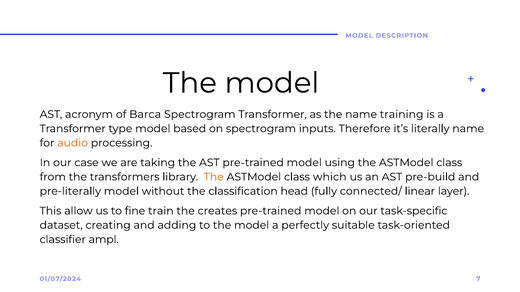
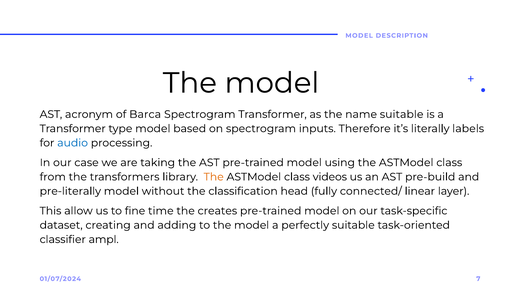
name training: training -> suitable
literally name: name -> labels
audio colour: orange -> blue
which: which -> videos
train: train -> time
